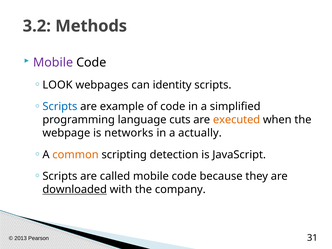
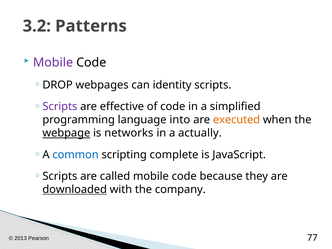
Methods: Methods -> Patterns
LOOK: LOOK -> DROP
Scripts at (60, 106) colour: blue -> purple
example: example -> effective
cuts: cuts -> into
webpage underline: none -> present
common colour: orange -> blue
detection: detection -> complete
31: 31 -> 77
